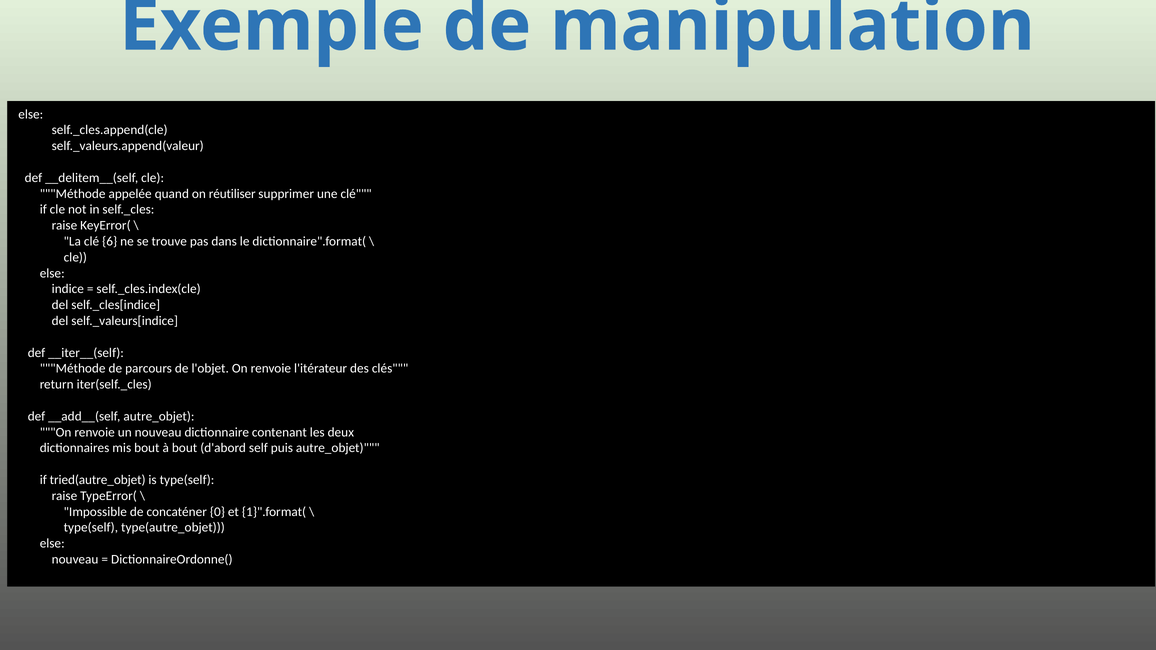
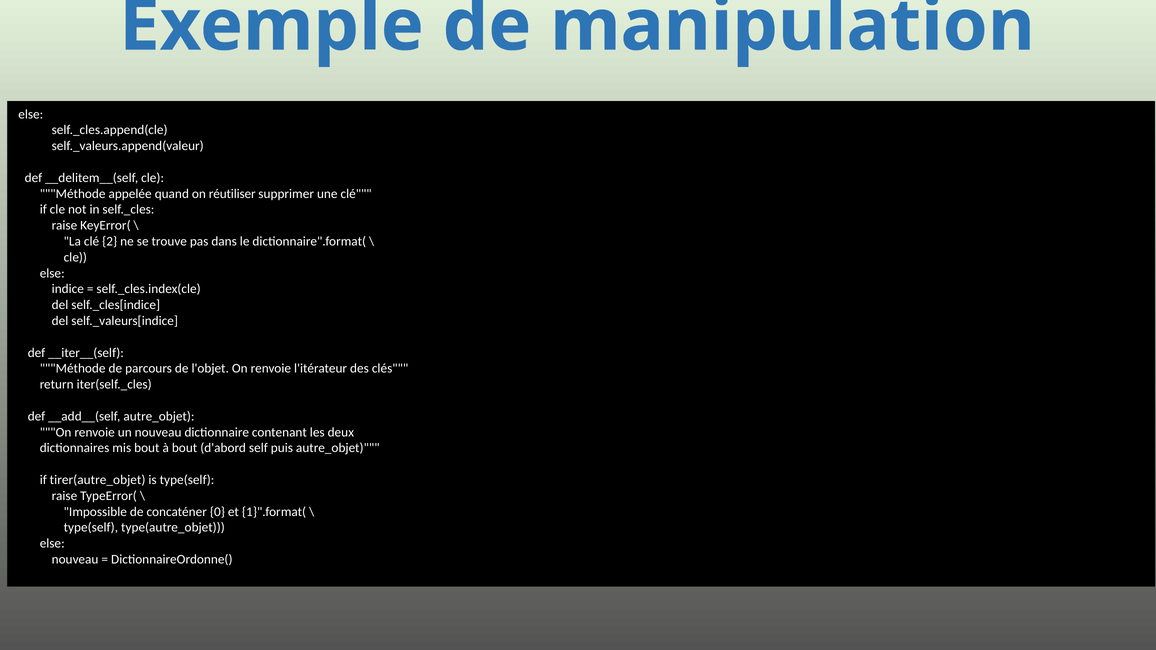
6: 6 -> 2
tried(autre_objet: tried(autre_objet -> tirer(autre_objet
